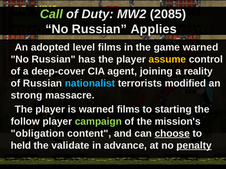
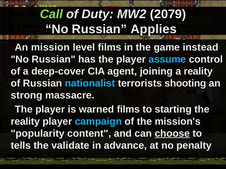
2085: 2085 -> 2079
adopted: adopted -> mission
game warned: warned -> instead
assume colour: yellow -> light blue
modified: modified -> shooting
follow at (25, 122): follow -> reality
campaign colour: light green -> light blue
obligation: obligation -> popularity
held: held -> tells
penalty underline: present -> none
